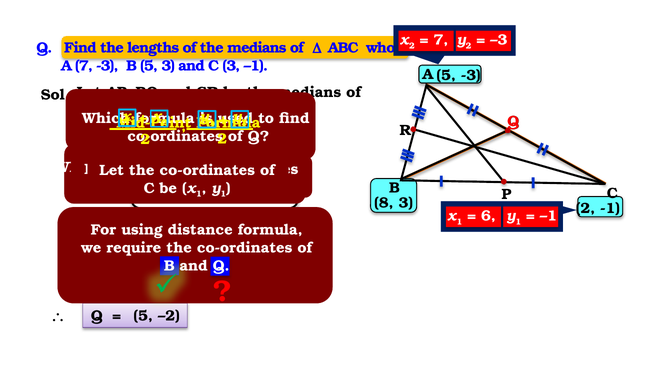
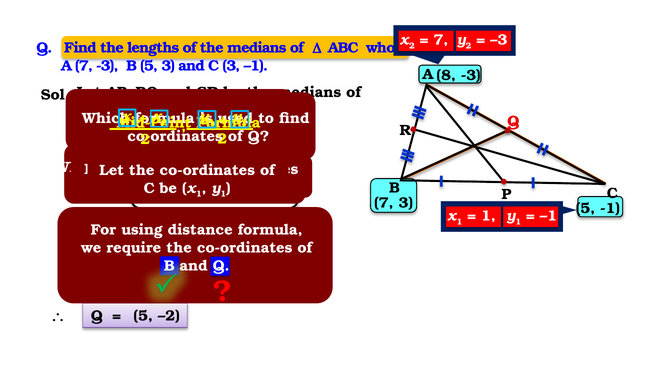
5 at (446, 75): 5 -> 8
8 at (384, 203): 8 -> 7
2 at (586, 208): 2 -> 5
6 at (488, 216): 6 -> 1
